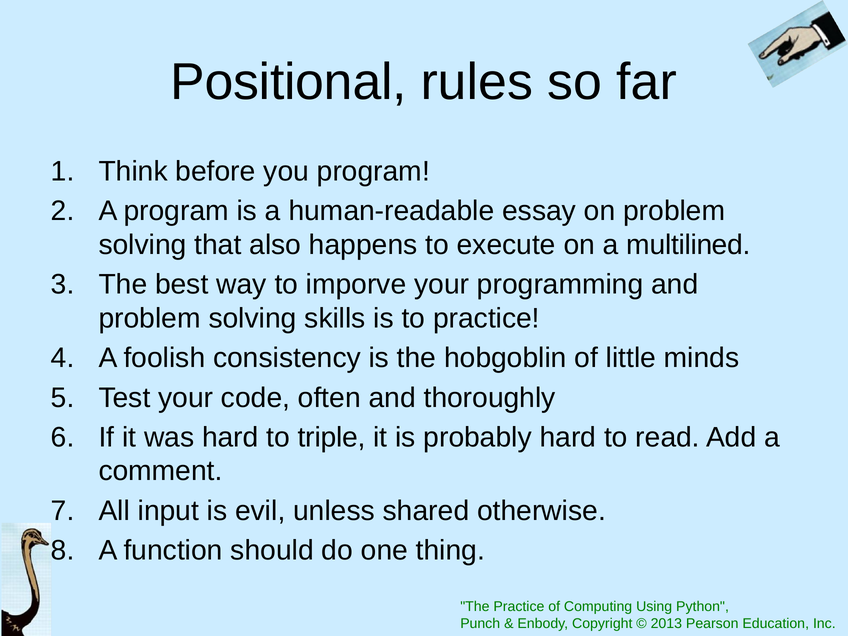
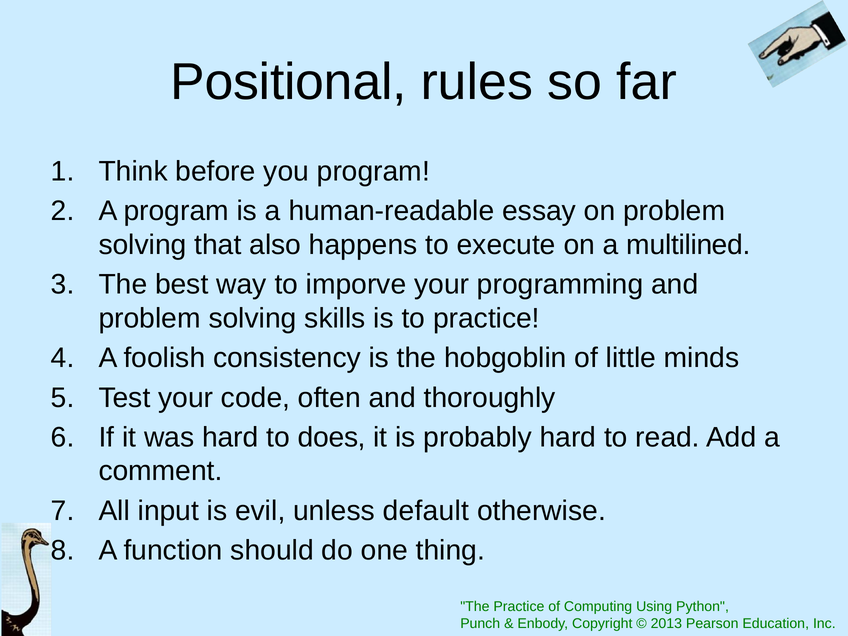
triple: triple -> does
shared: shared -> default
